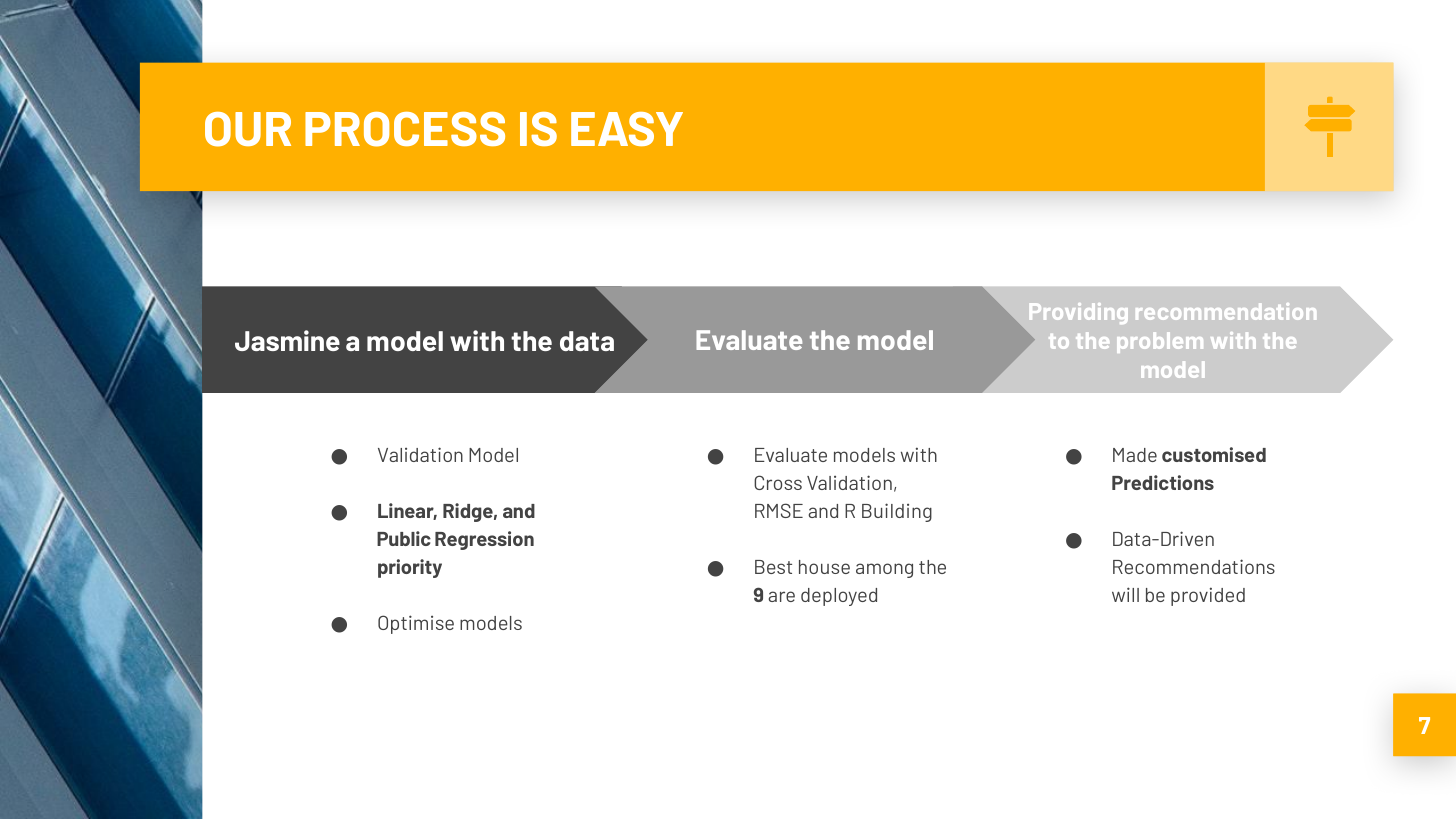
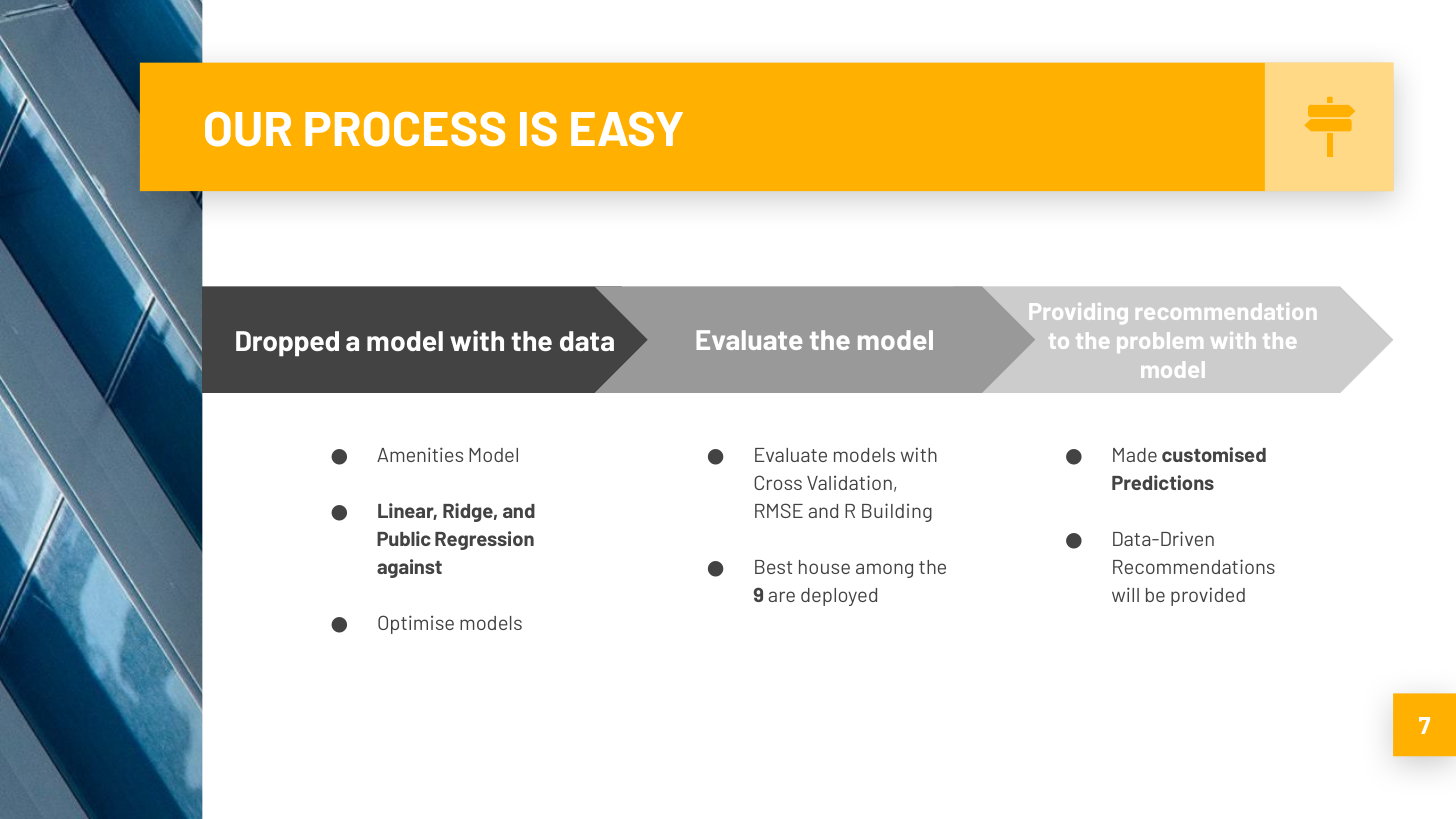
Jasmine: Jasmine -> Dropped
Validation at (421, 456): Validation -> Amenities
priority: priority -> against
